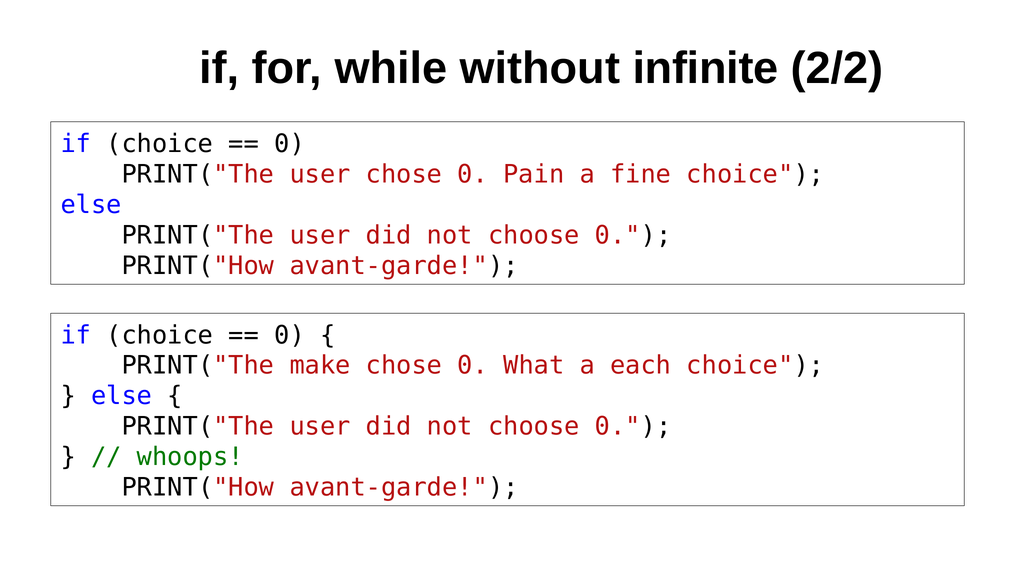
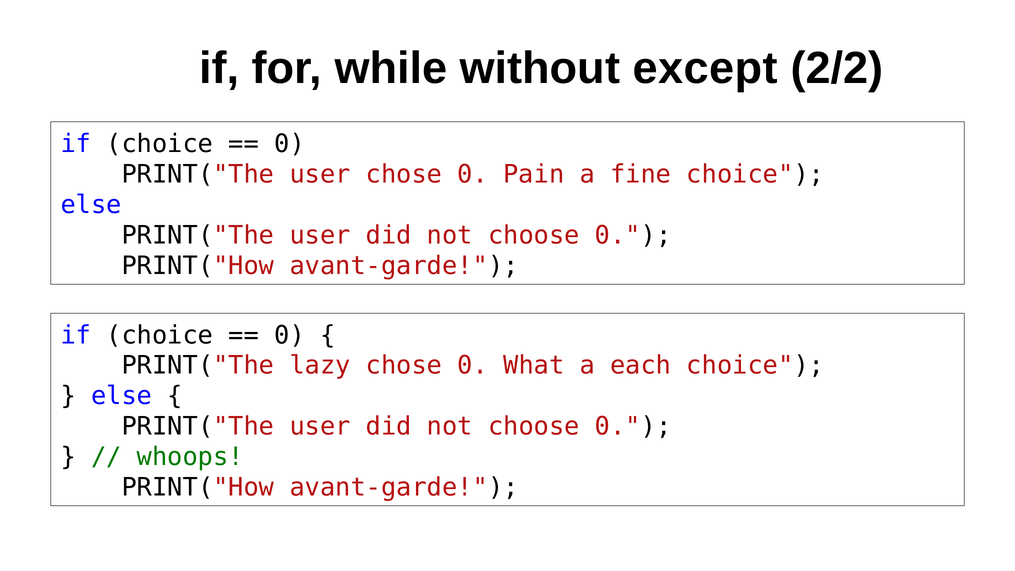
infinite: infinite -> except
make: make -> lazy
